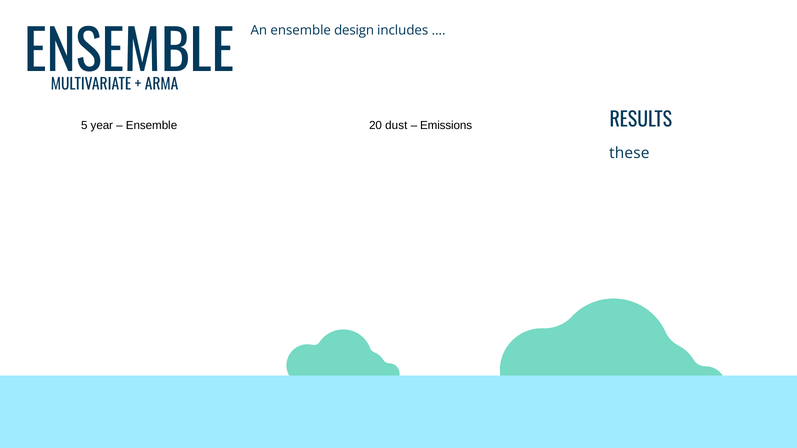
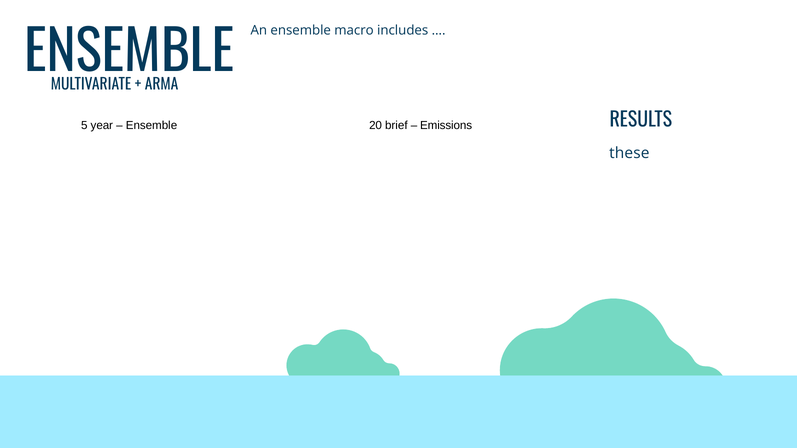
design: design -> macro
dust: dust -> brief
